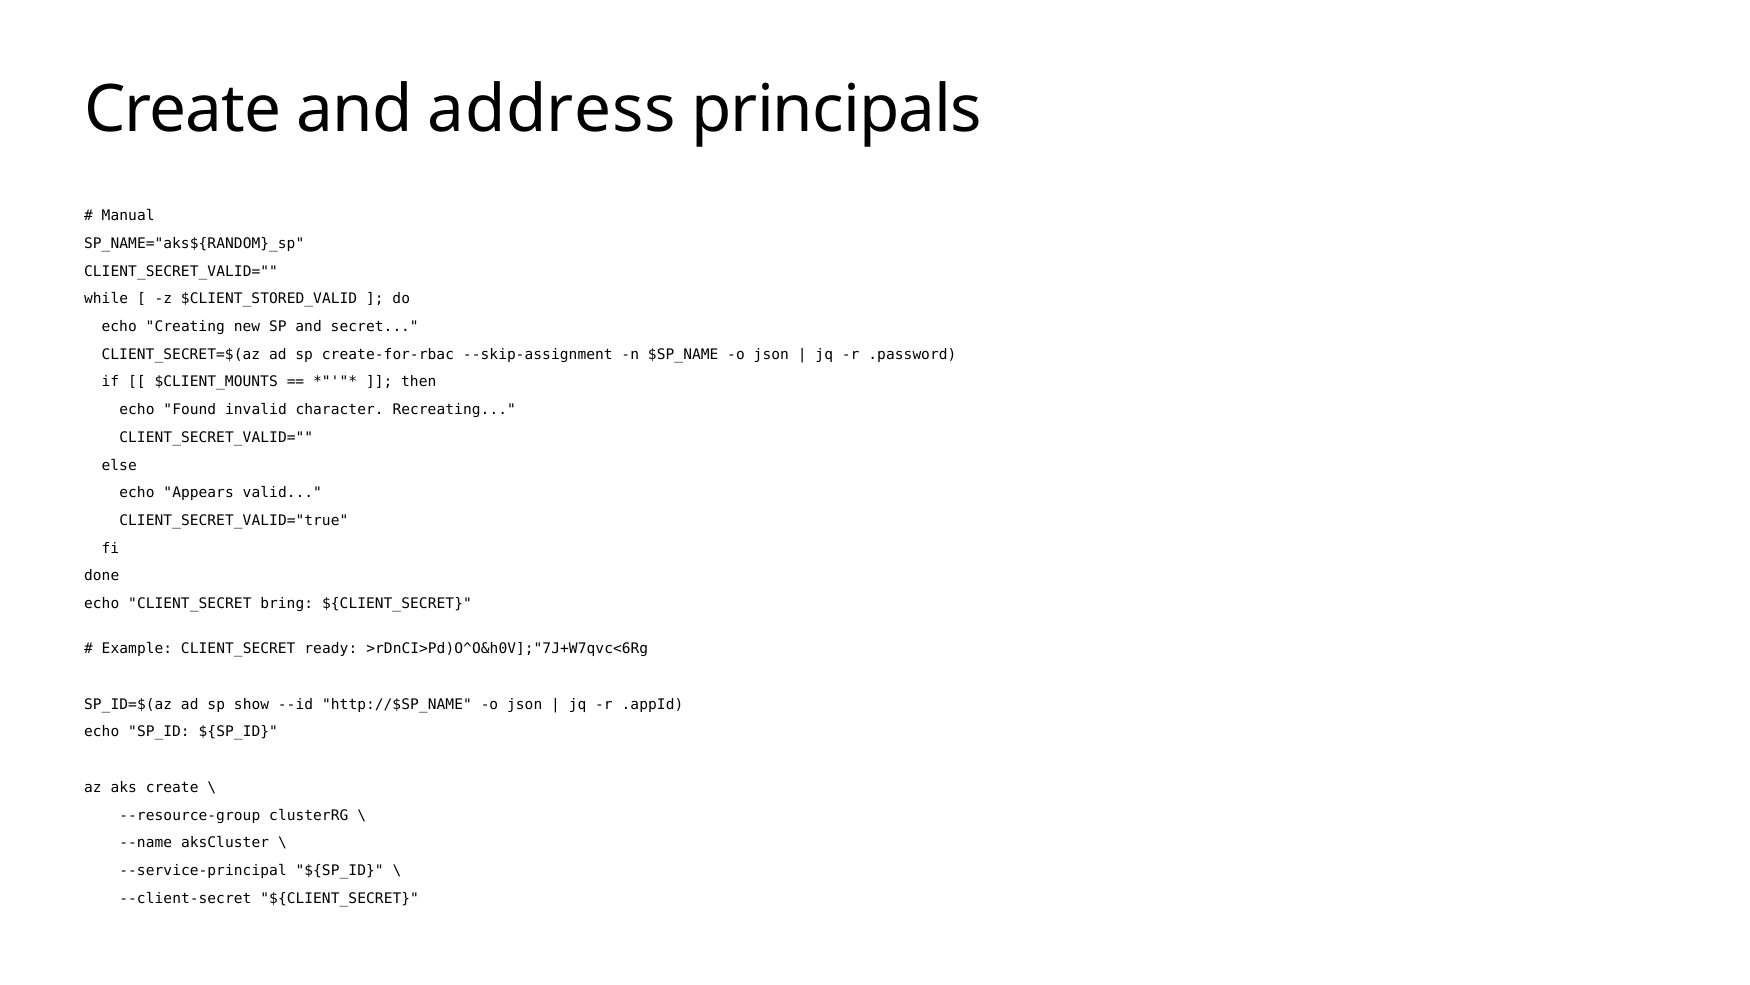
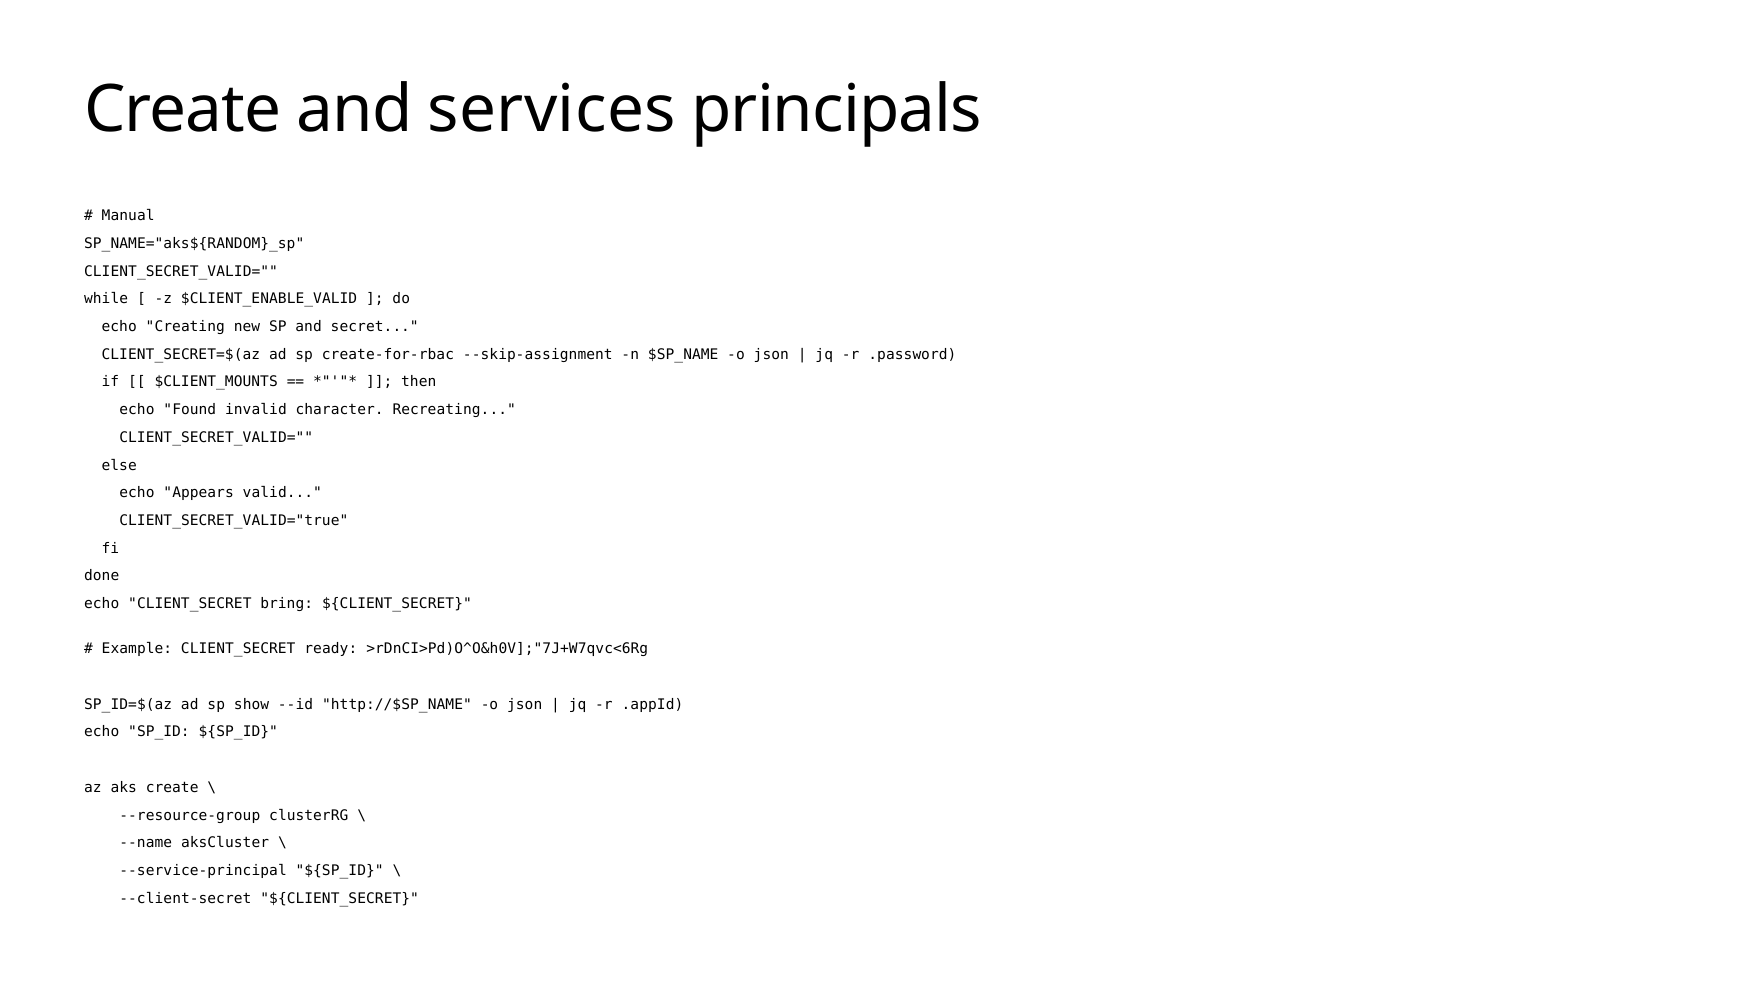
address: address -> services
$CLIENT_STORED_VALID: $CLIENT_STORED_VALID -> $CLIENT_ENABLE_VALID
